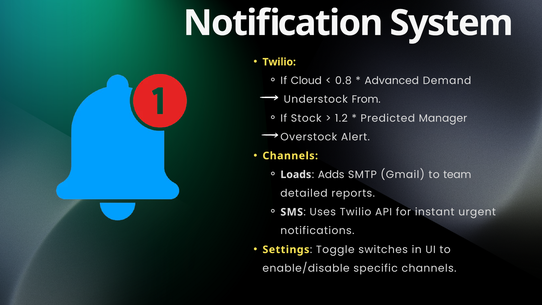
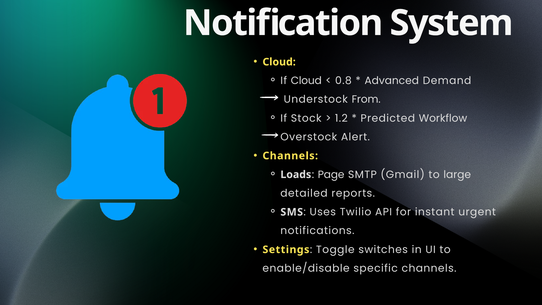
Twilio at (279, 62): Twilio -> Cloud
Manager: Manager -> Workflow
Adds: Adds -> Page
team: team -> large
